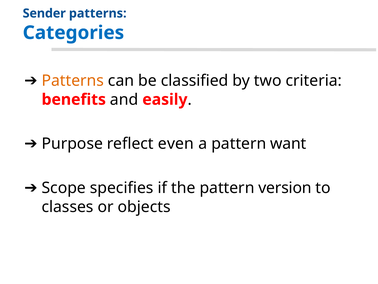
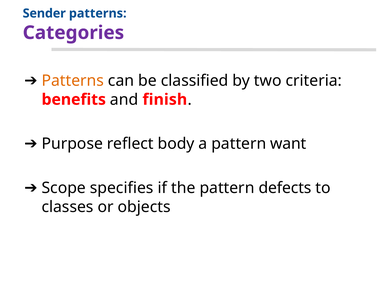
Categories colour: blue -> purple
easily: easily -> finish
even: even -> body
version: version -> defects
